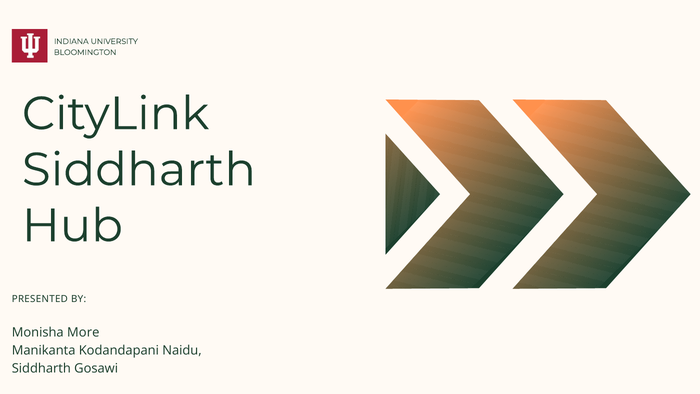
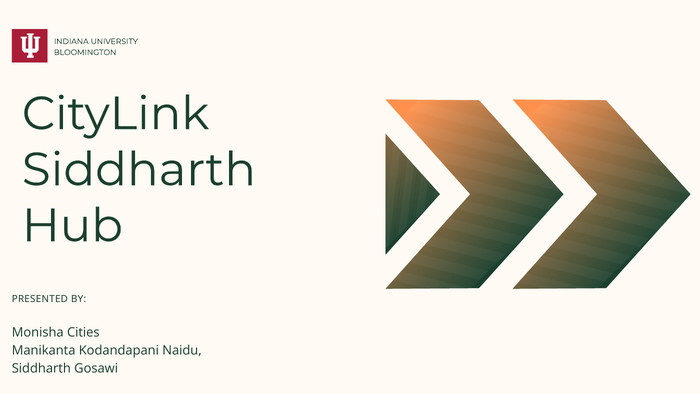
More: More -> Cities
